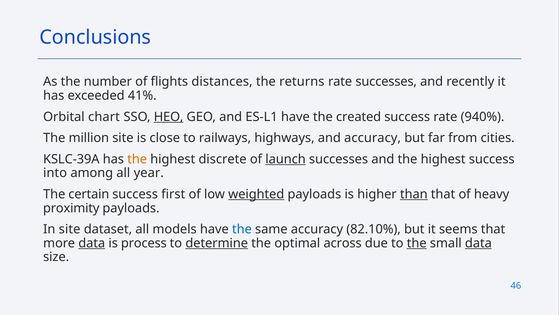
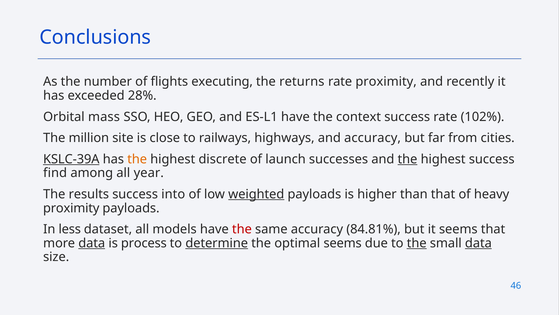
distances: distances -> executing
rate successes: successes -> proximity
41%: 41% -> 28%
chart: chart -> mass
HEO underline: present -> none
created: created -> context
940%: 940% -> 102%
KSLC-39A underline: none -> present
launch underline: present -> none
the at (408, 159) underline: none -> present
into: into -> find
certain: certain -> results
first: first -> into
than underline: present -> none
In site: site -> less
the at (242, 229) colour: blue -> red
82.10%: 82.10% -> 84.81%
optimal across: across -> seems
